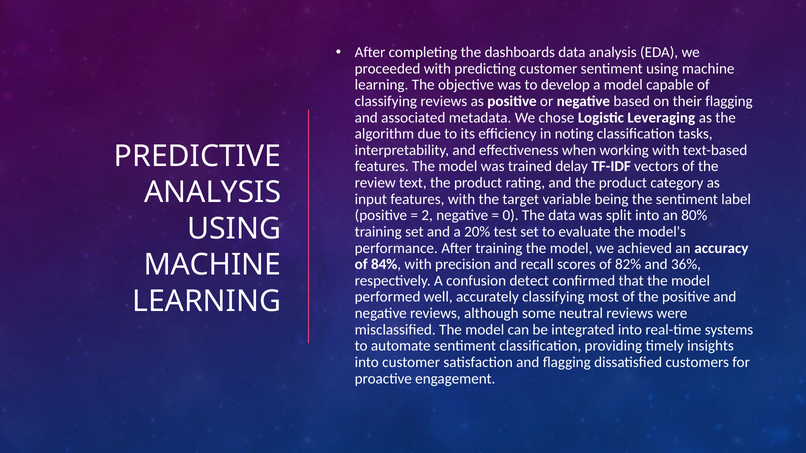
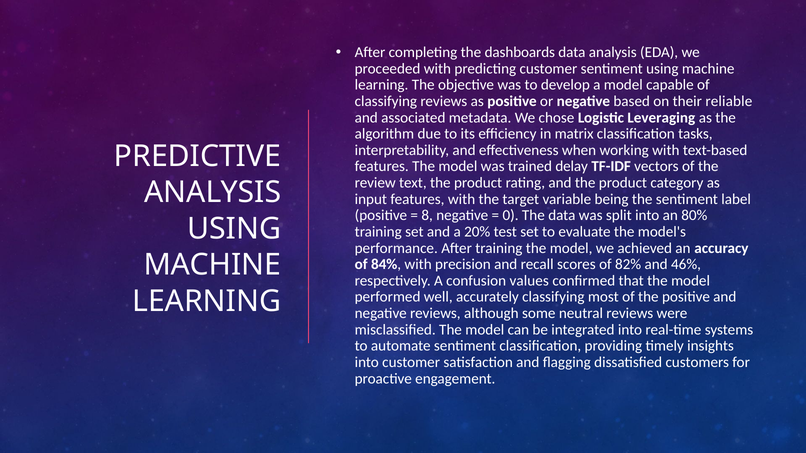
their flagging: flagging -> reliable
noting: noting -> matrix
2: 2 -> 8
36%: 36% -> 46%
detect: detect -> values
